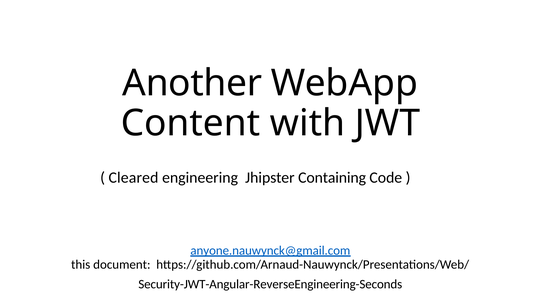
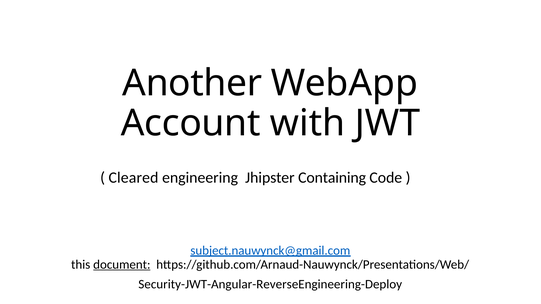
Content: Content -> Account
anyone.nauwynck@gmail.com: anyone.nauwynck@gmail.com -> subject.nauwynck@gmail.com
document underline: none -> present
Security-JWT-Angular-ReverseEngineering-Seconds: Security-JWT-Angular-ReverseEngineering-Seconds -> Security-JWT-Angular-ReverseEngineering-Deploy
